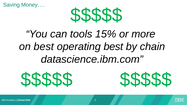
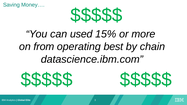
tools: tools -> used
on best: best -> from
